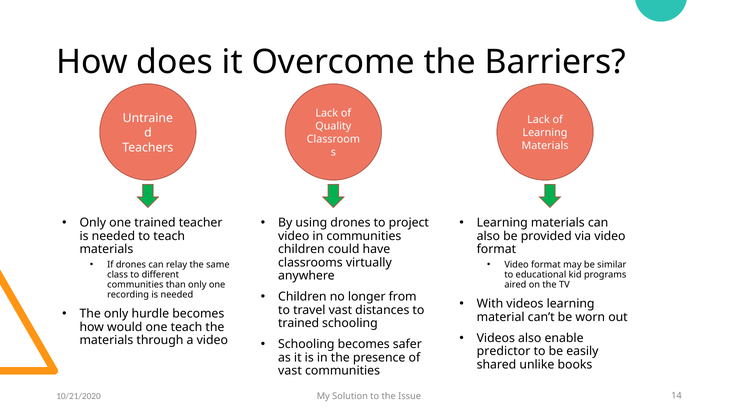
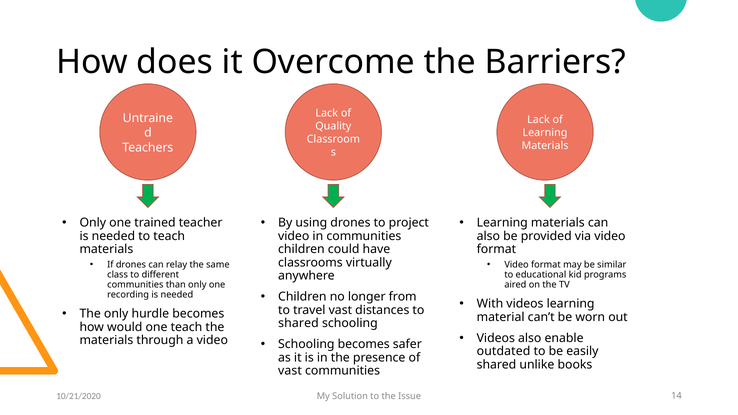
trained at (299, 323): trained -> shared
predictor: predictor -> outdated
